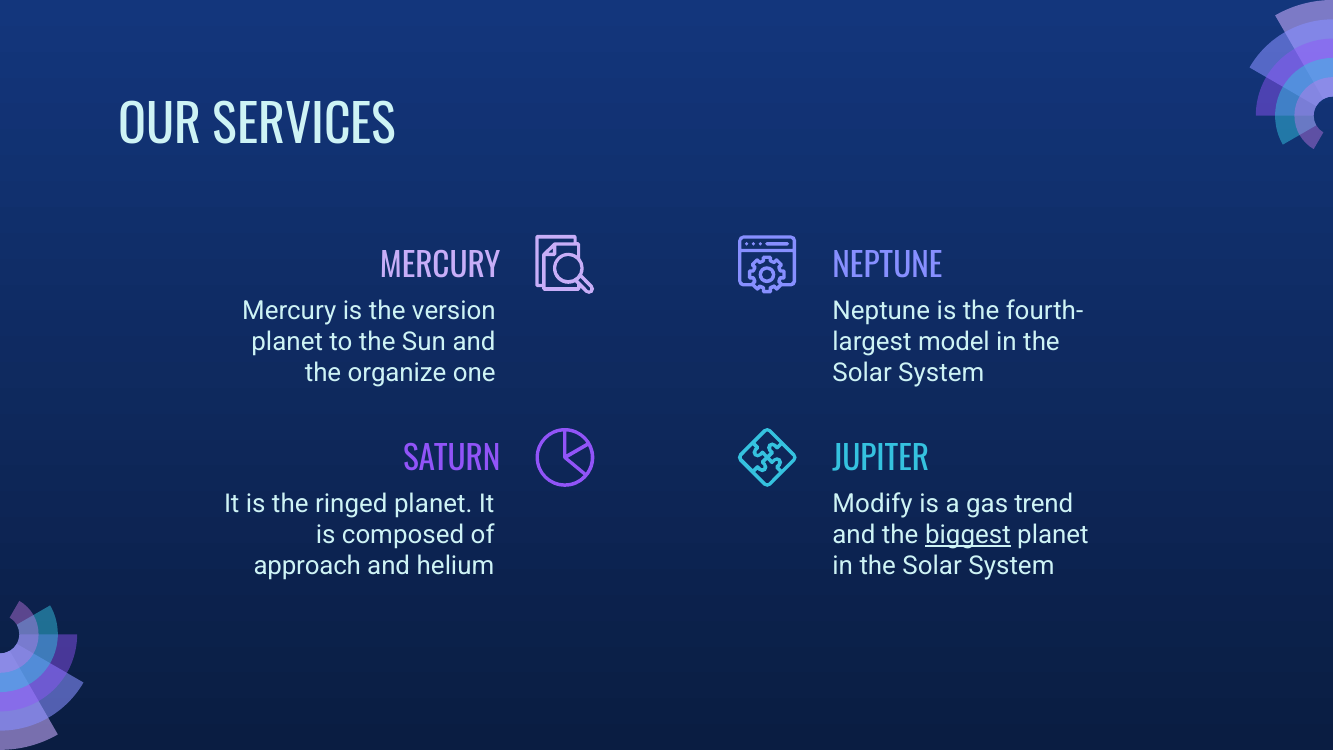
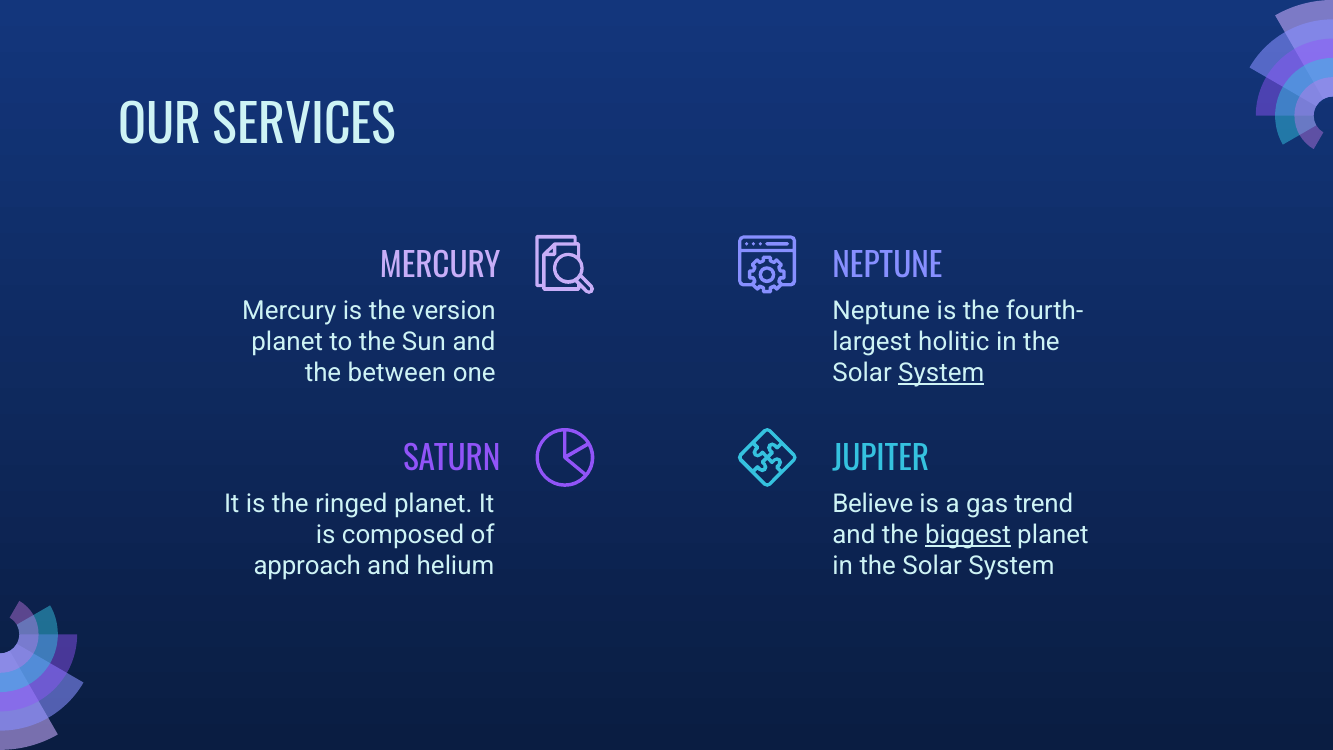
model: model -> holitic
organize: organize -> between
System at (941, 373) underline: none -> present
Modify: Modify -> Believe
